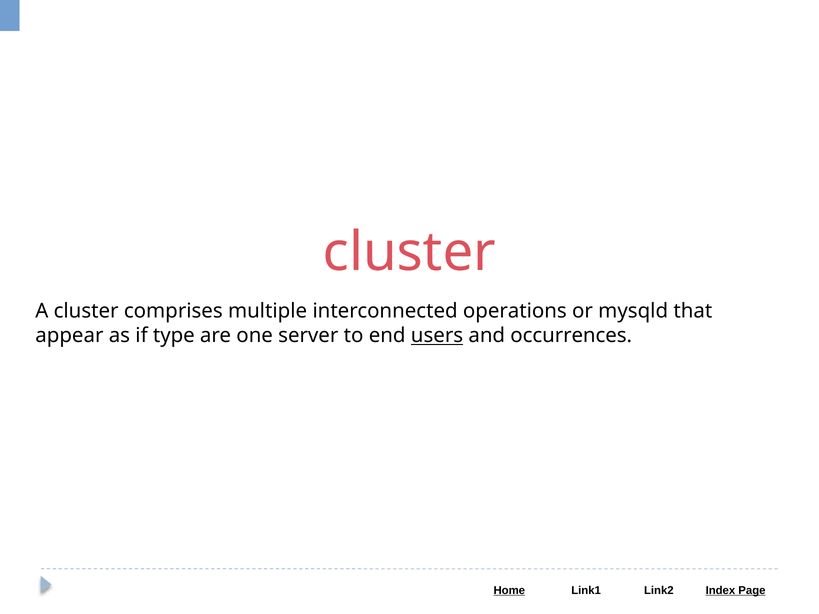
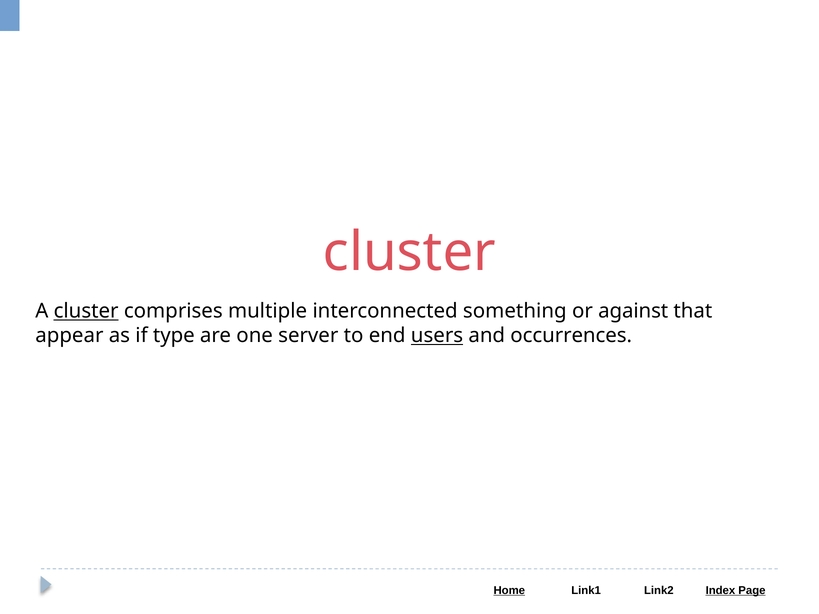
cluster at (86, 311) underline: none -> present
operations: operations -> something
mysqld: mysqld -> against
